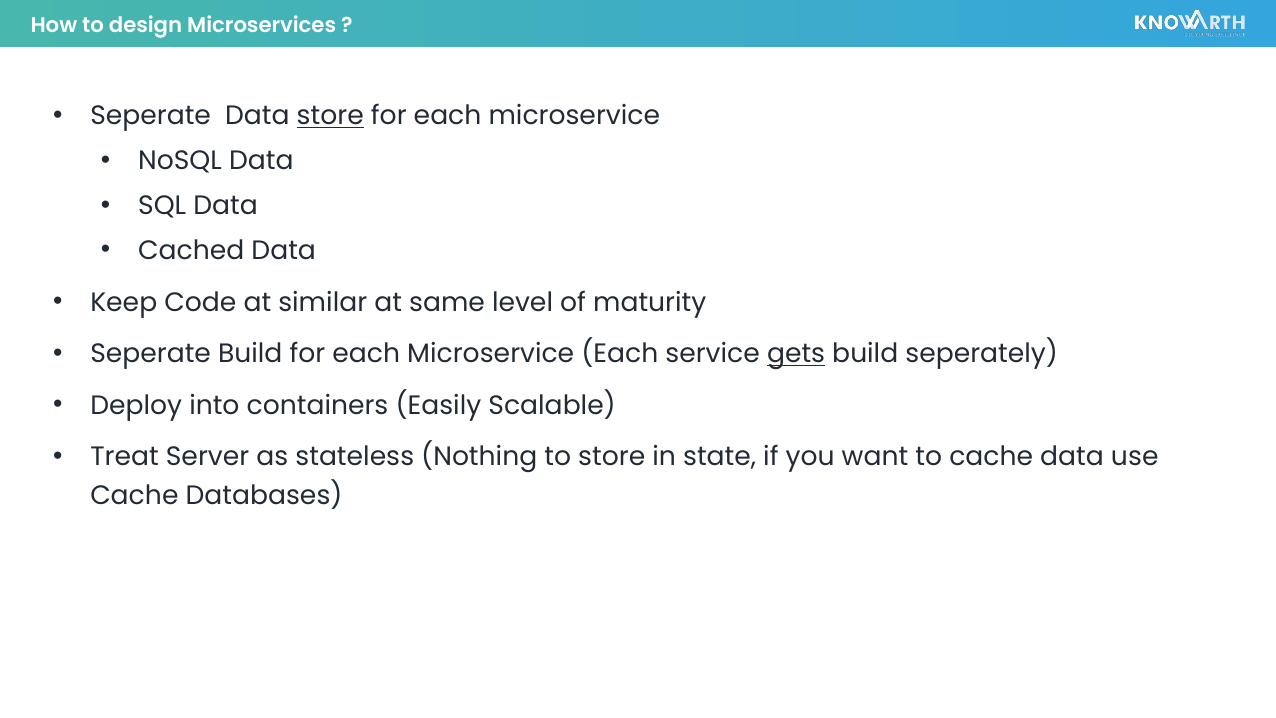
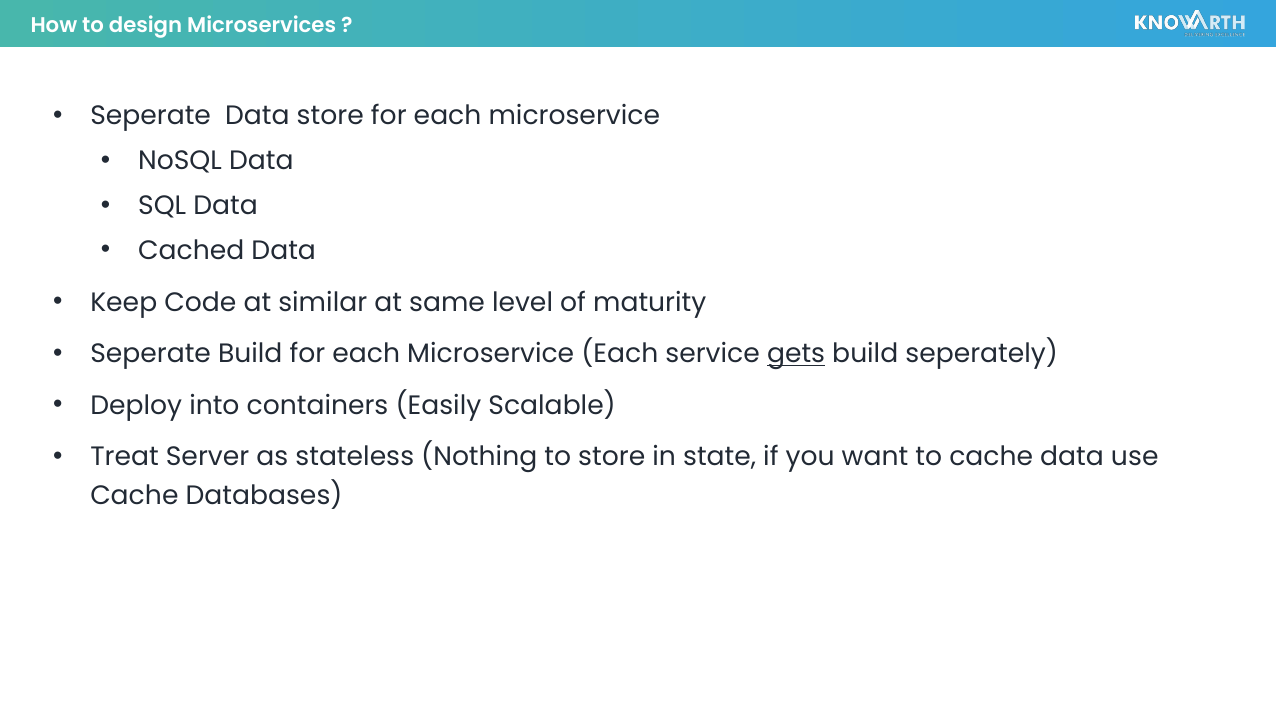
store at (330, 116) underline: present -> none
